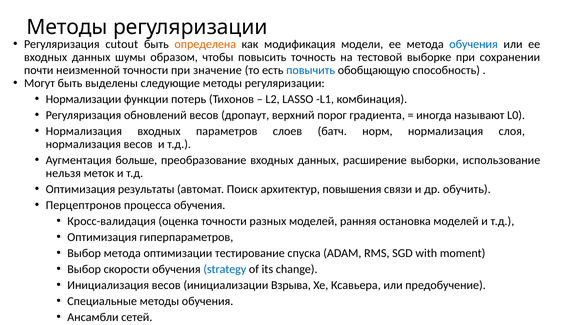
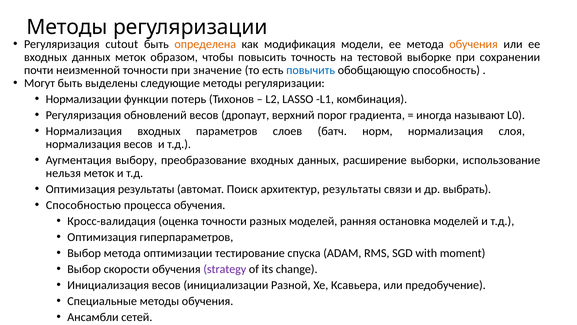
обучения at (474, 44) colour: blue -> orange
данных шумы: шумы -> меток
больше: больше -> выбору
архитектур повышения: повышения -> результаты
обучить: обучить -> выбрать
Перцептронов: Перцептронов -> Способностью
strategy colour: blue -> purple
Взрыва: Взрыва -> Разной
